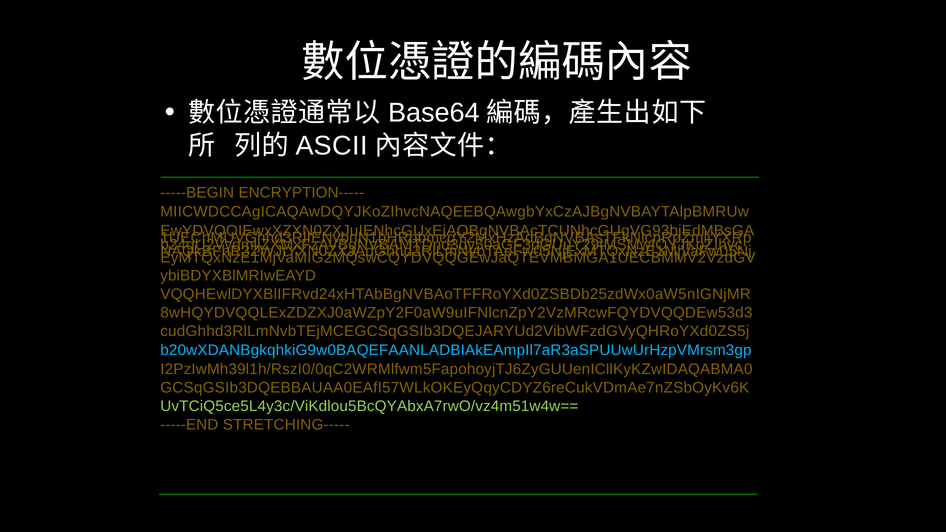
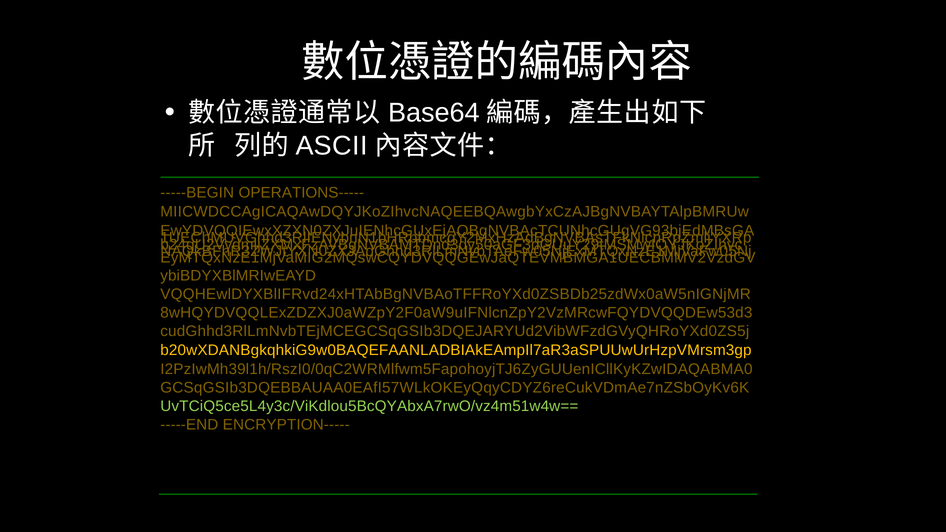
ENCRYPTION-----: ENCRYPTION----- -> OPERATIONS-----
b20wXDANBgkqhkiG9w0BAQEFAANLADBIAkEAmpIl7aR3aSPUUwUrHzpVMrsm3gp colour: light blue -> yellow
STRETCHING-----: STRETCHING----- -> ENCRYPTION-----
